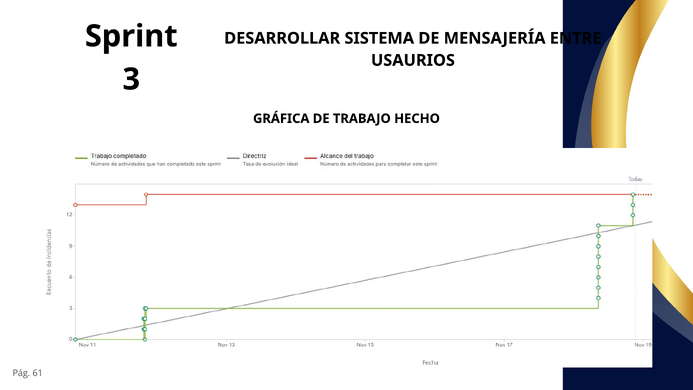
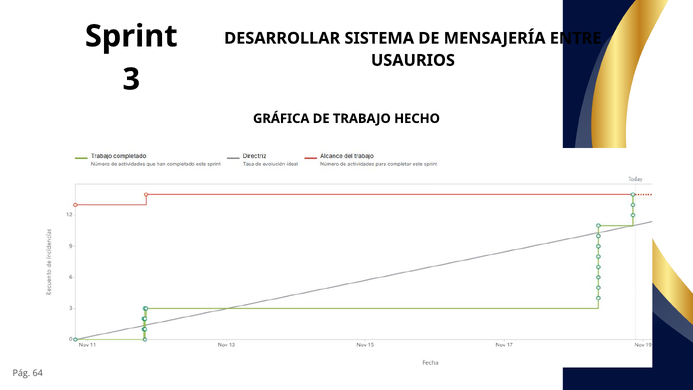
61: 61 -> 64
